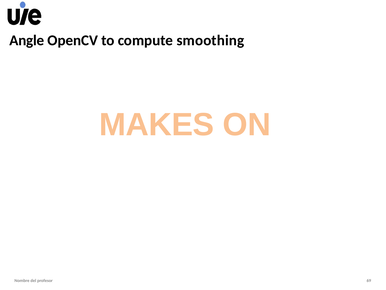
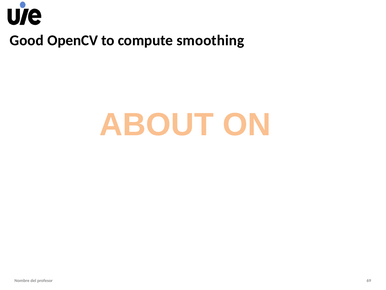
Angle: Angle -> Good
MAKES: MAKES -> ABOUT
